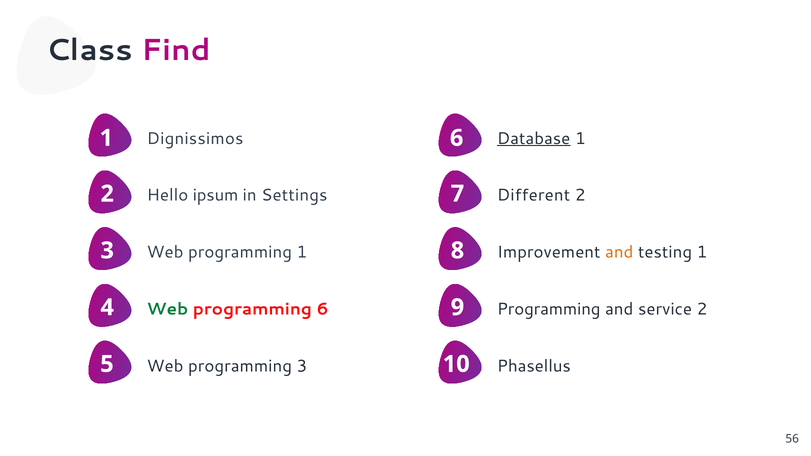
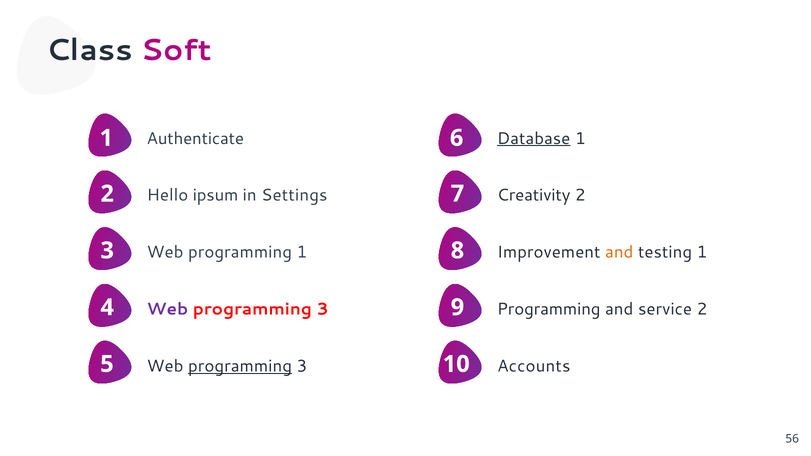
Find: Find -> Soft
Dignissimos: Dignissimos -> Authenticate
Different: Different -> Creativity
Web at (167, 309) colour: green -> purple
6 at (323, 309): 6 -> 3
programming at (240, 366) underline: none -> present
Phasellus: Phasellus -> Accounts
